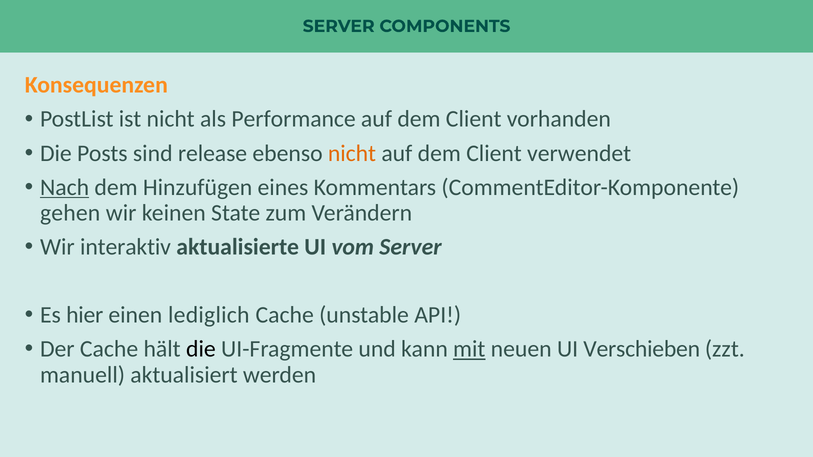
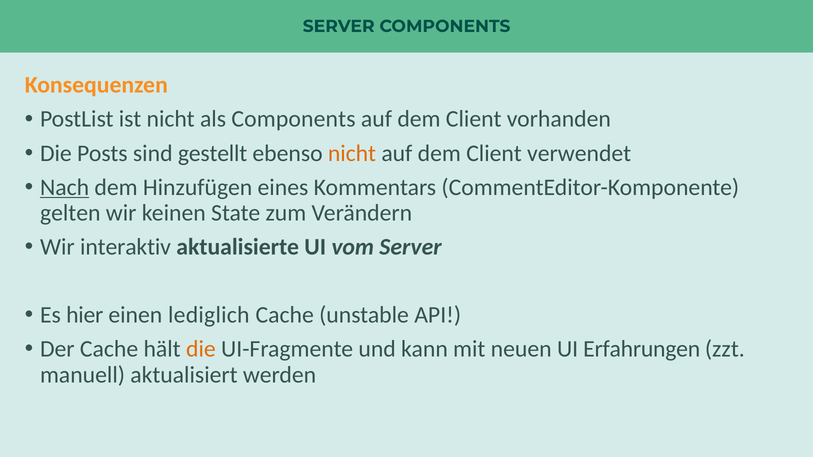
als Performance: Performance -> Components
release: release -> gestellt
gehen: gehen -> gelten
die at (201, 349) colour: black -> orange
mit underline: present -> none
Verschieben: Verschieben -> Erfahrungen
